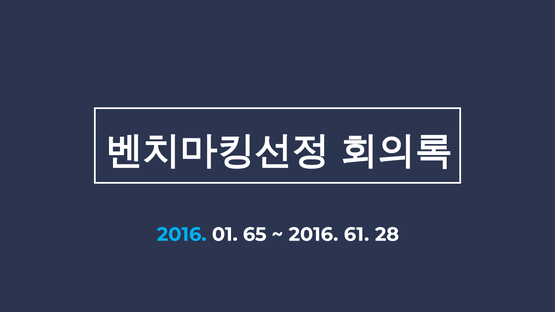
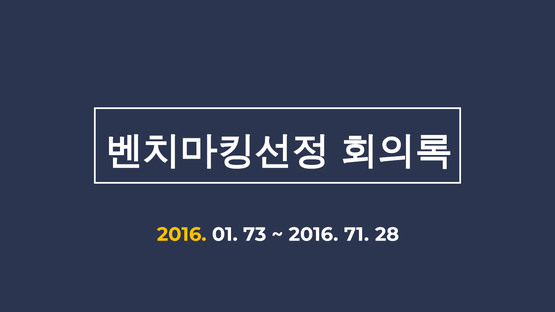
2016 at (182, 235) colour: light blue -> yellow
65: 65 -> 73
61: 61 -> 71
